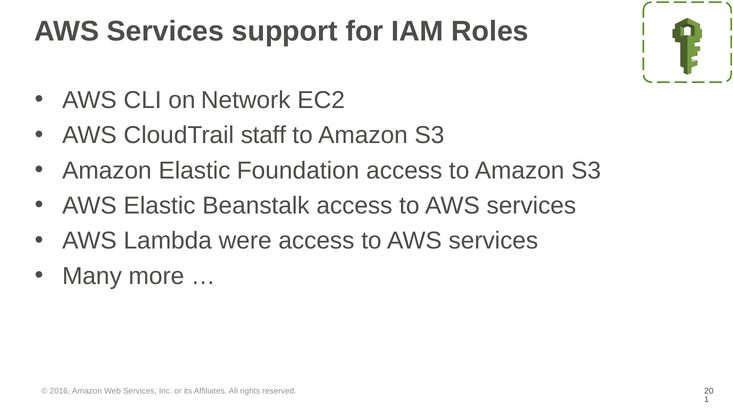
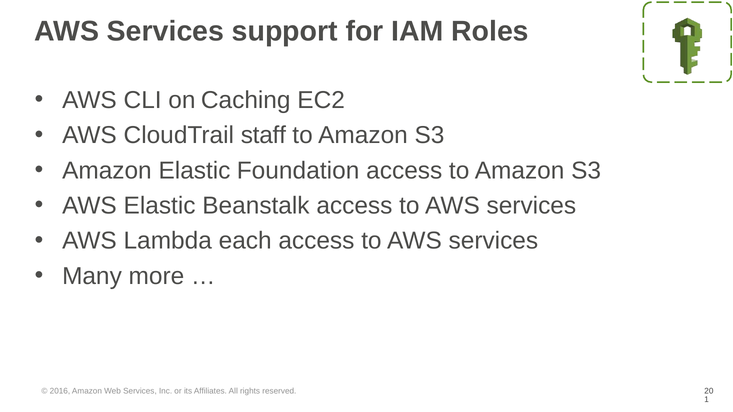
Network: Network -> Caching
were: were -> each
